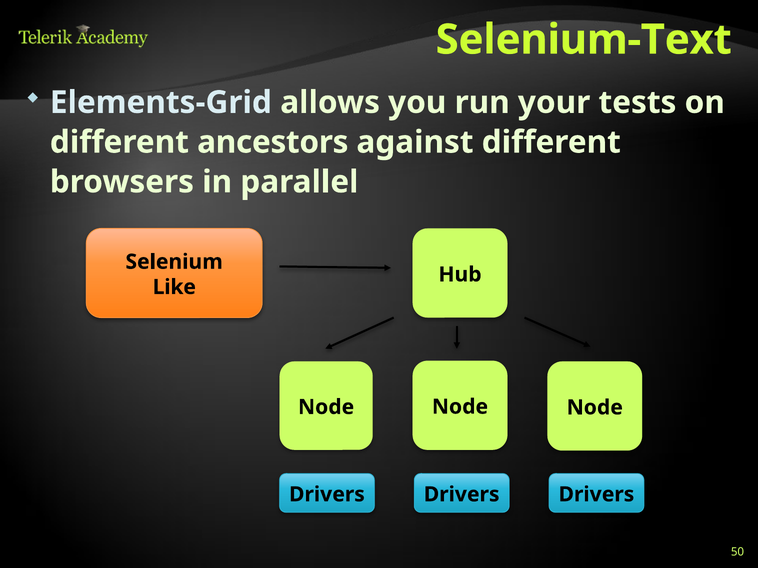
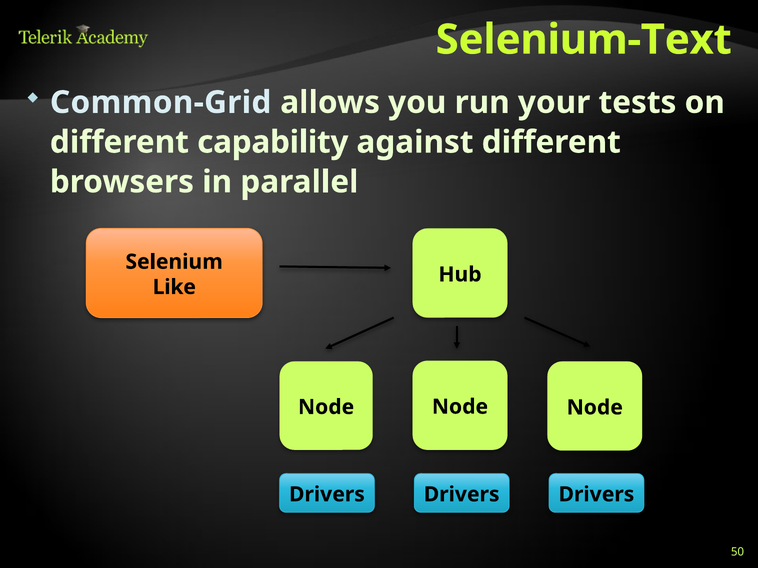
Elements-Grid: Elements-Grid -> Common-Grid
ancestors: ancestors -> capability
